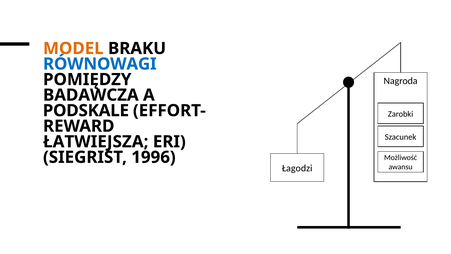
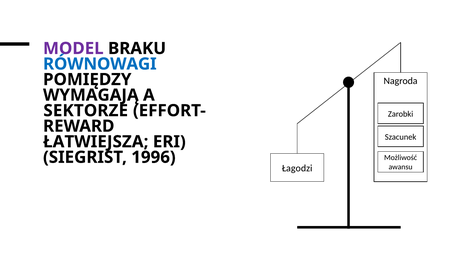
MODEL colour: orange -> purple
BADAWCZA: BADAWCZA -> WYMAGAJĄ
PODSKALE: PODSKALE -> SEKTORZE
